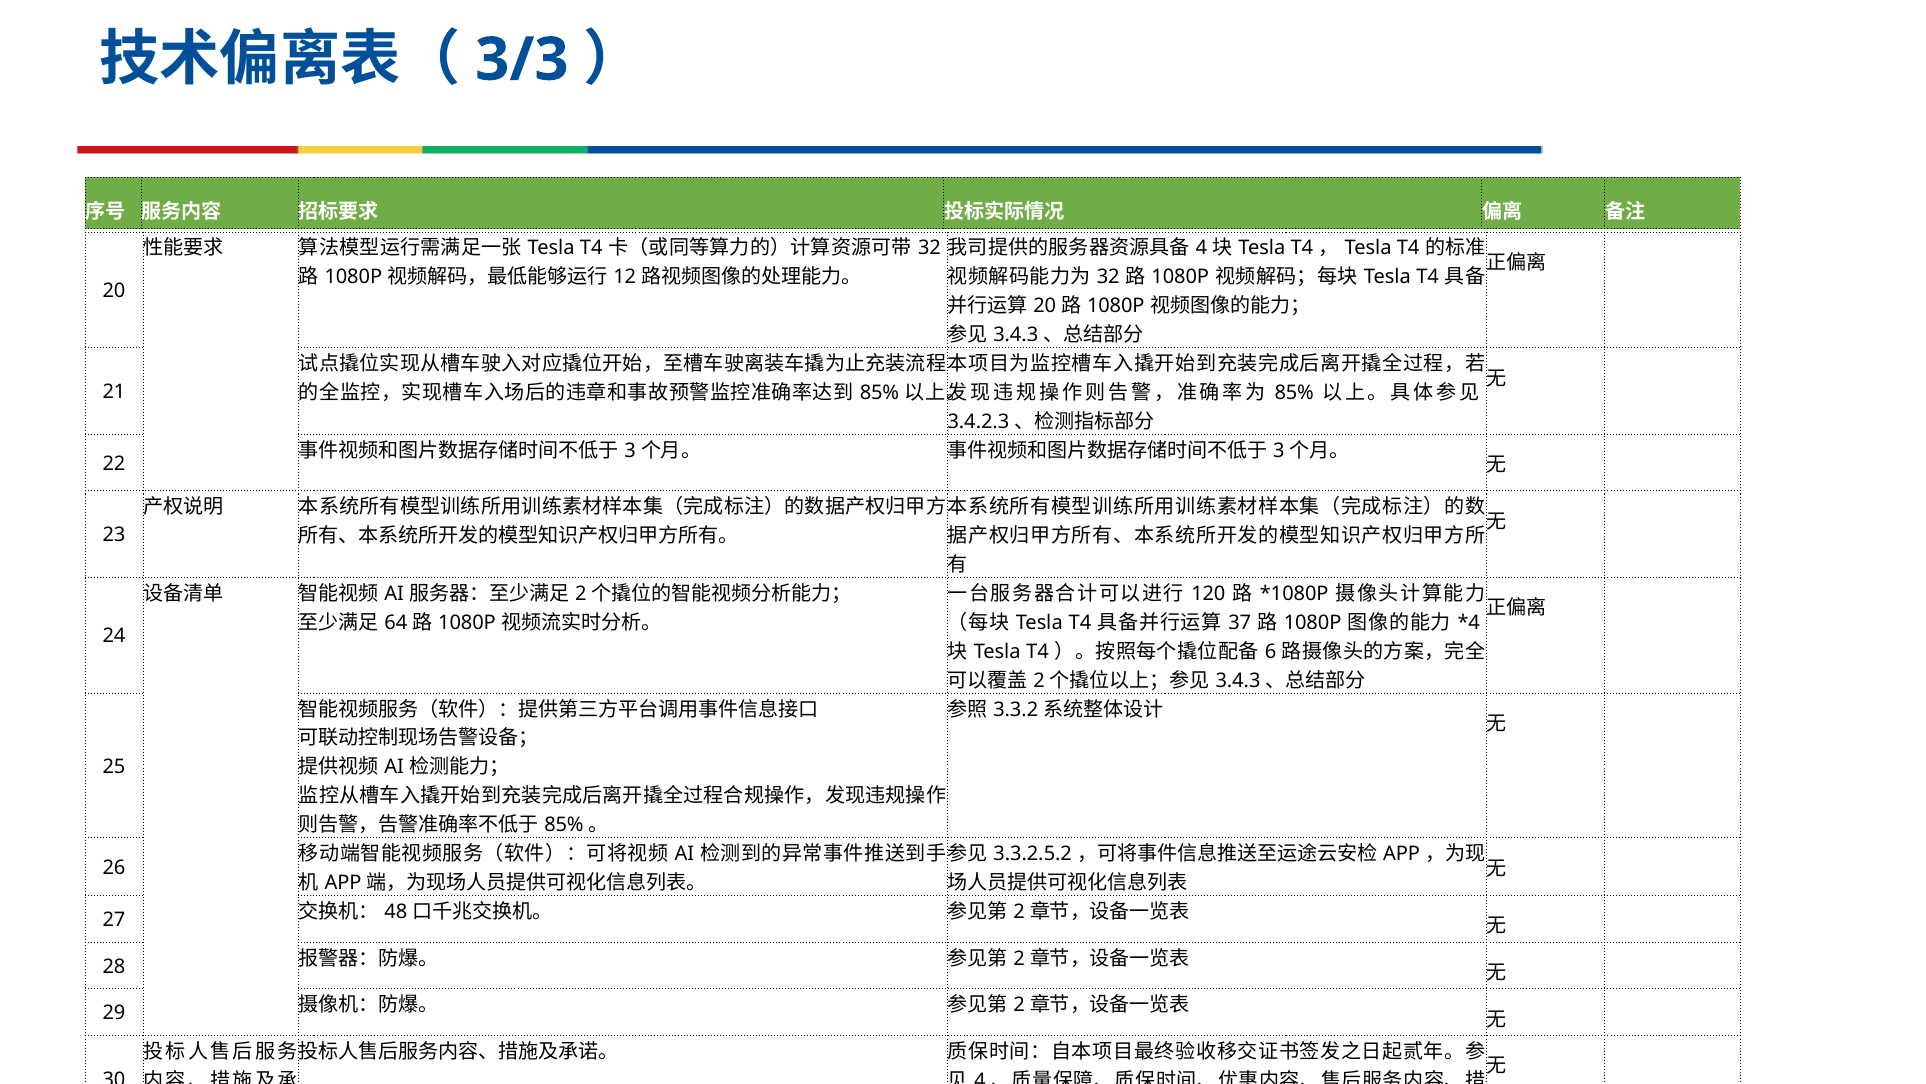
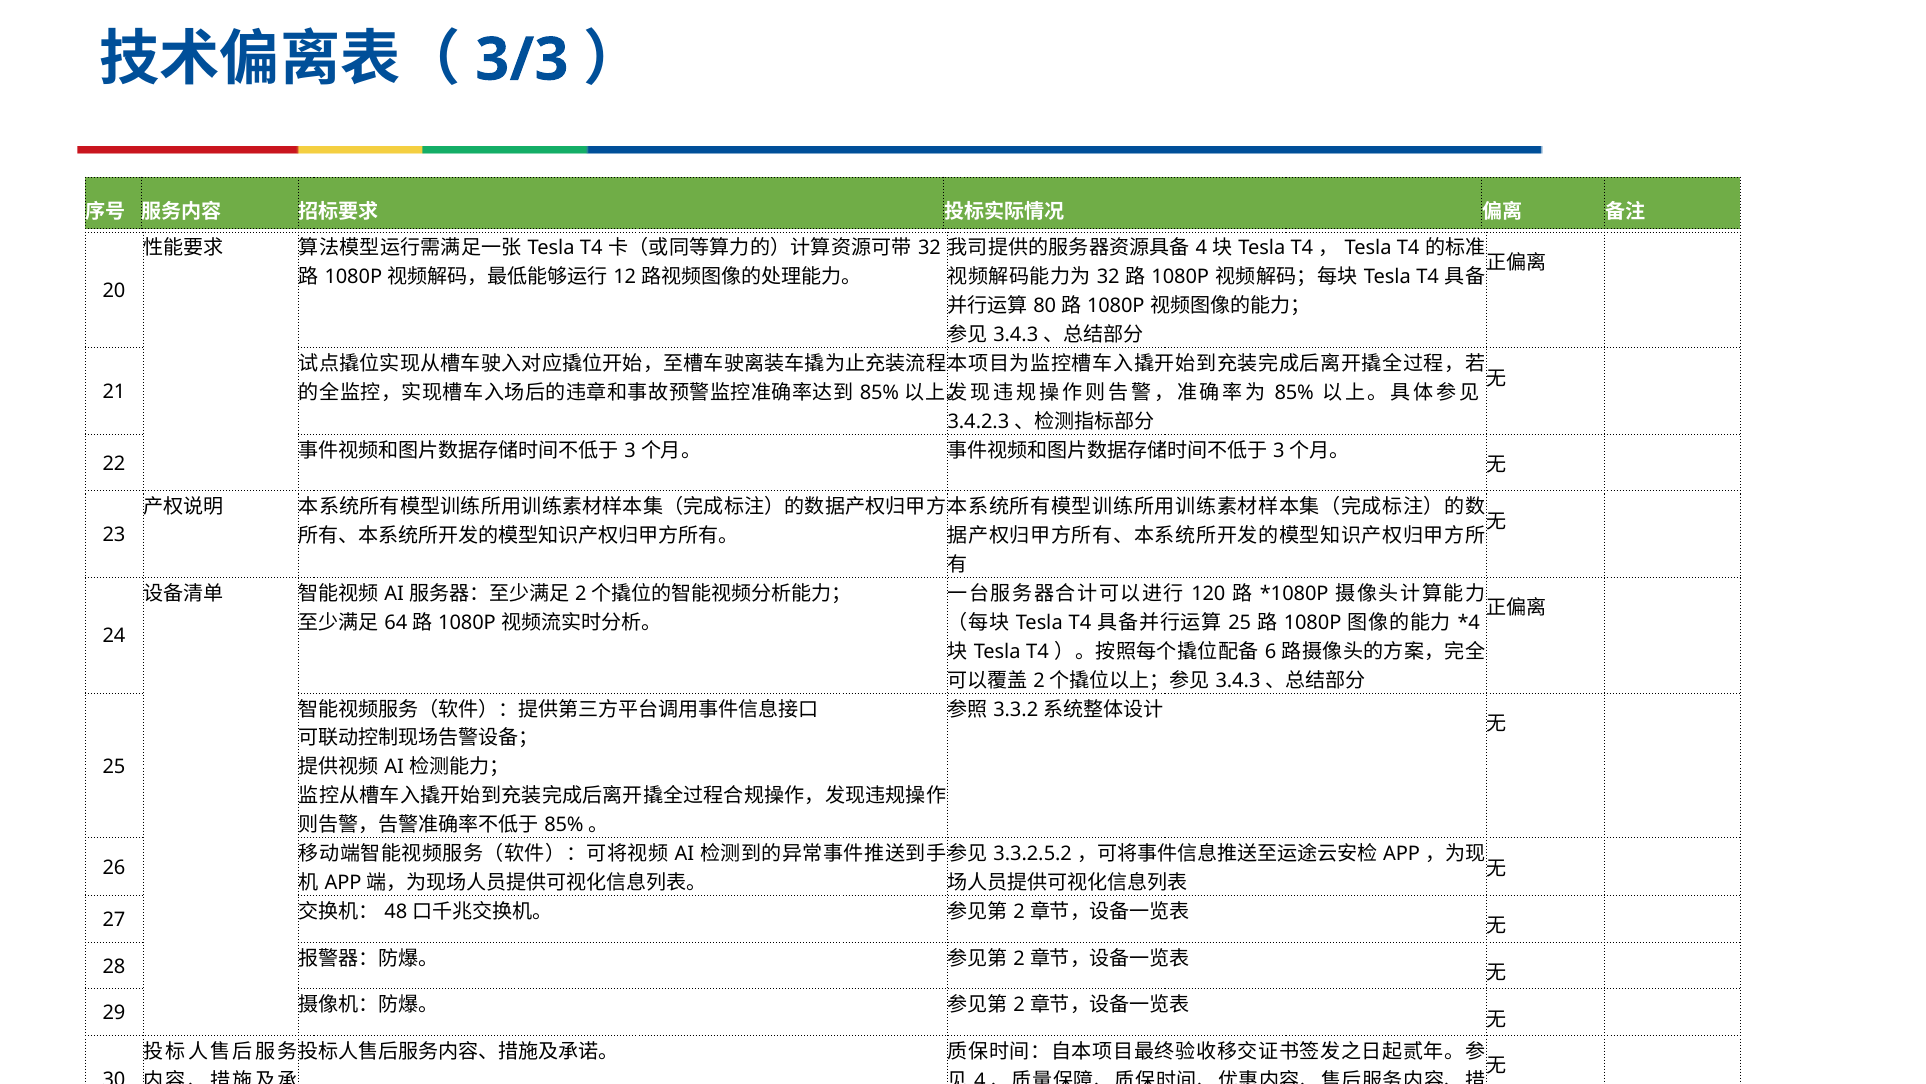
20 at (1045, 306): 20 -> 80
37 at (1240, 622): 37 -> 25
